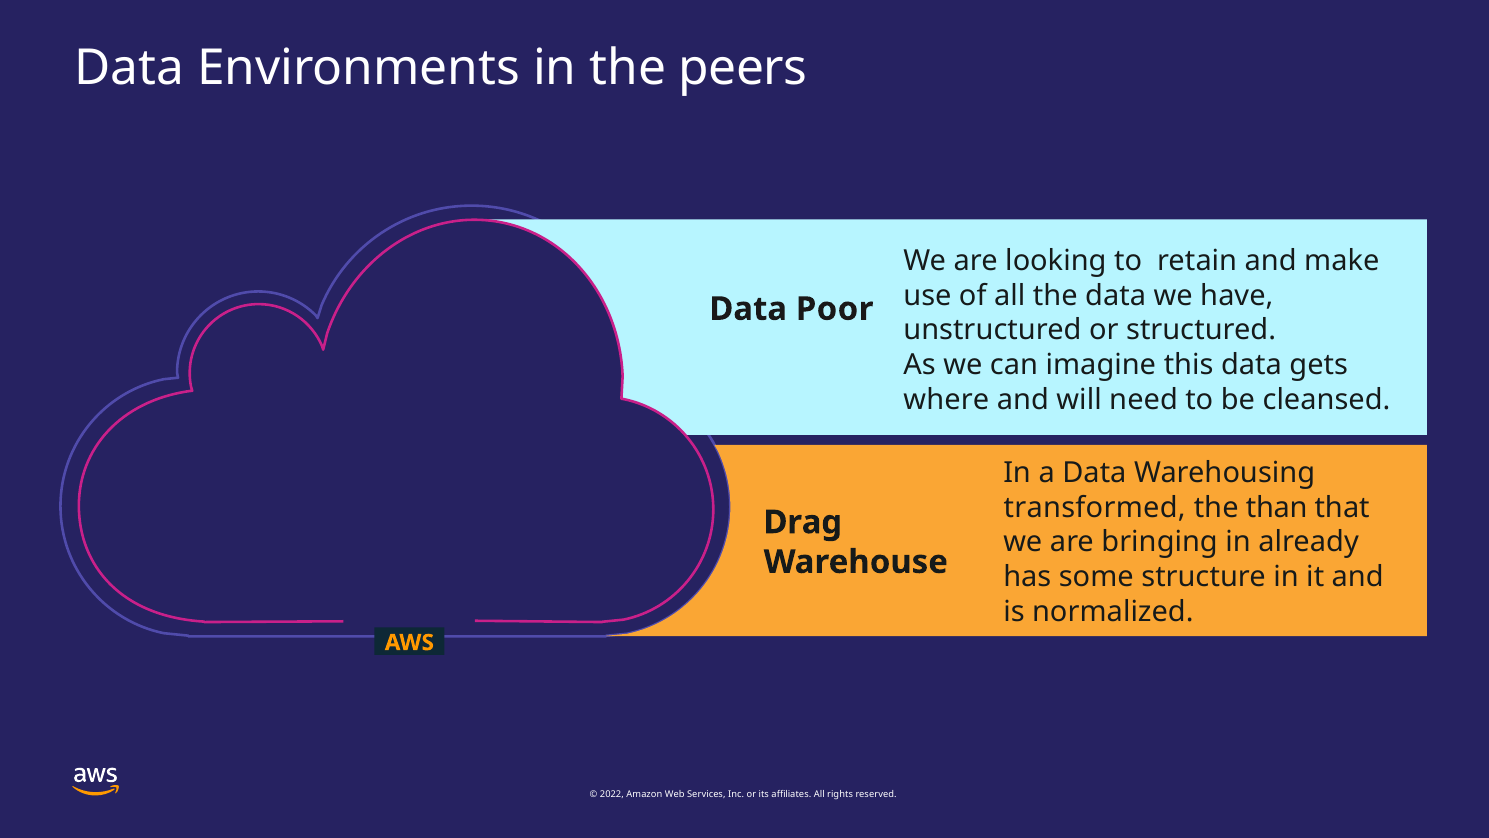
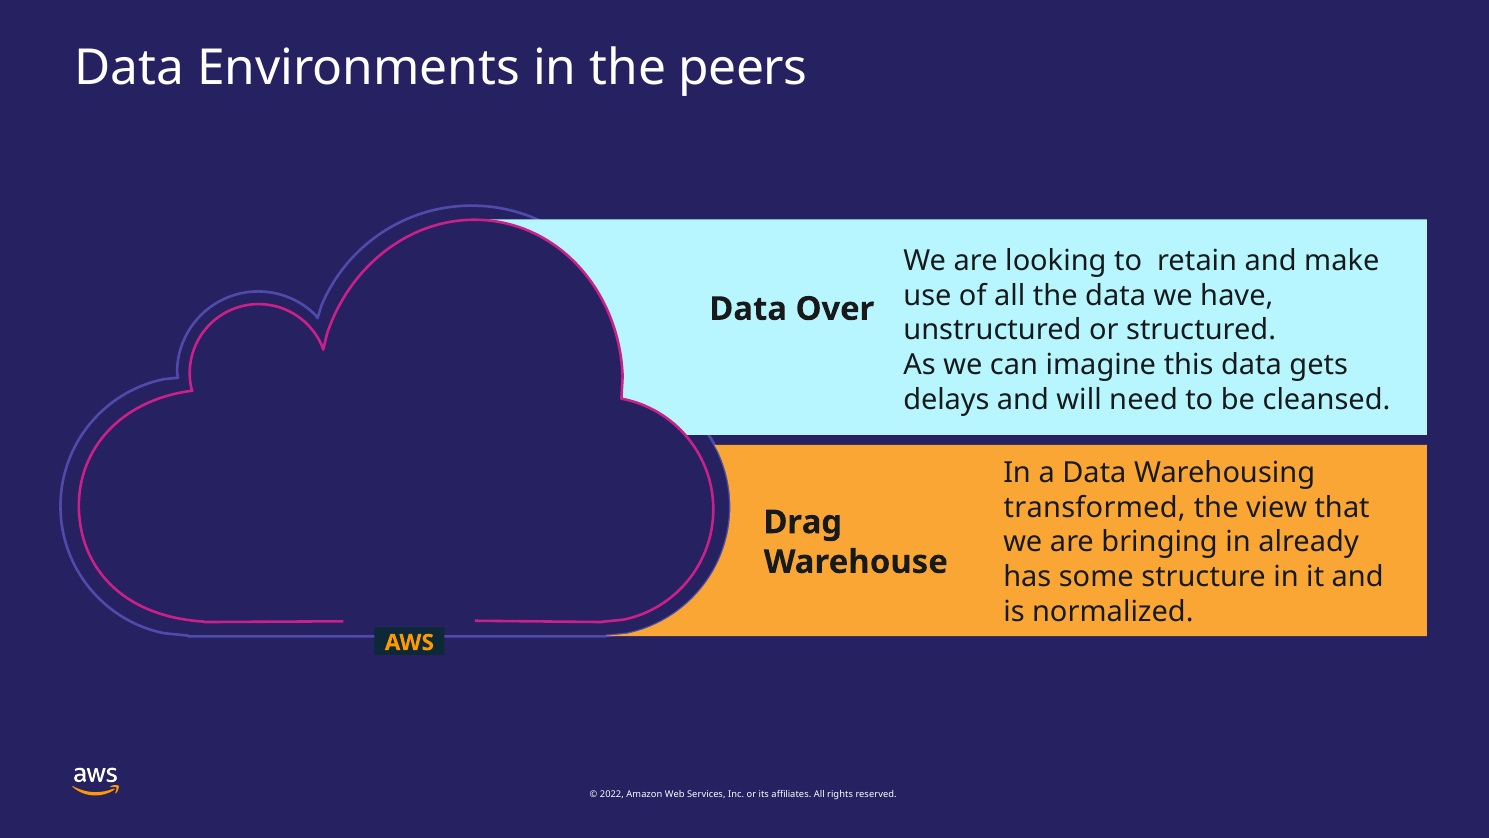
Poor: Poor -> Over
where: where -> delays
than: than -> view
